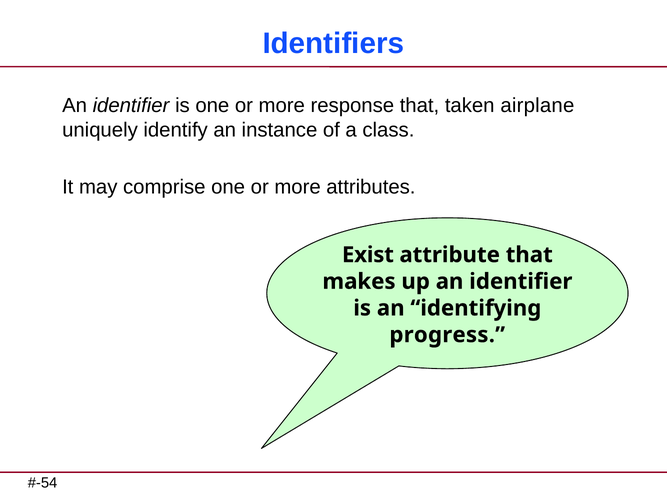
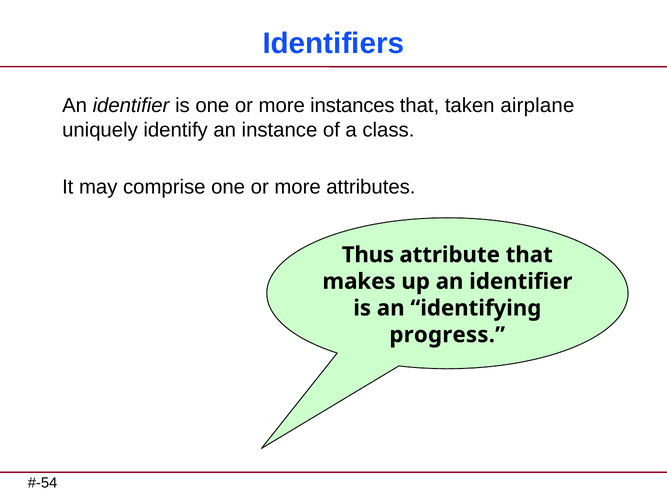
response: response -> instances
Exist: Exist -> Thus
